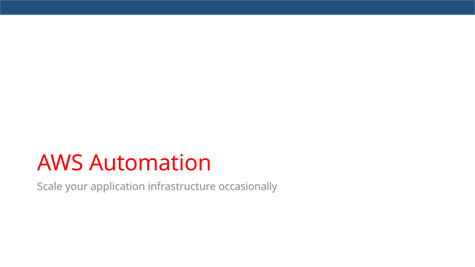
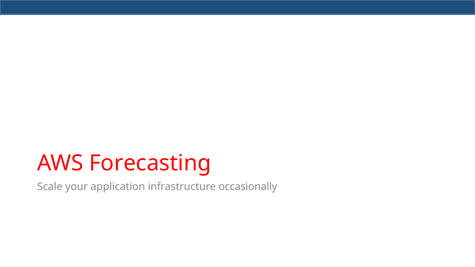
Automation: Automation -> Forecasting
